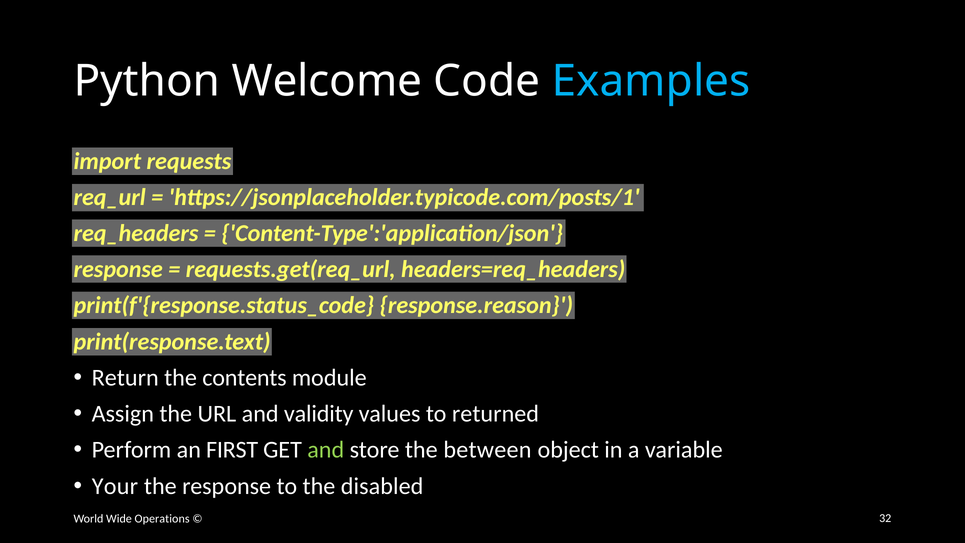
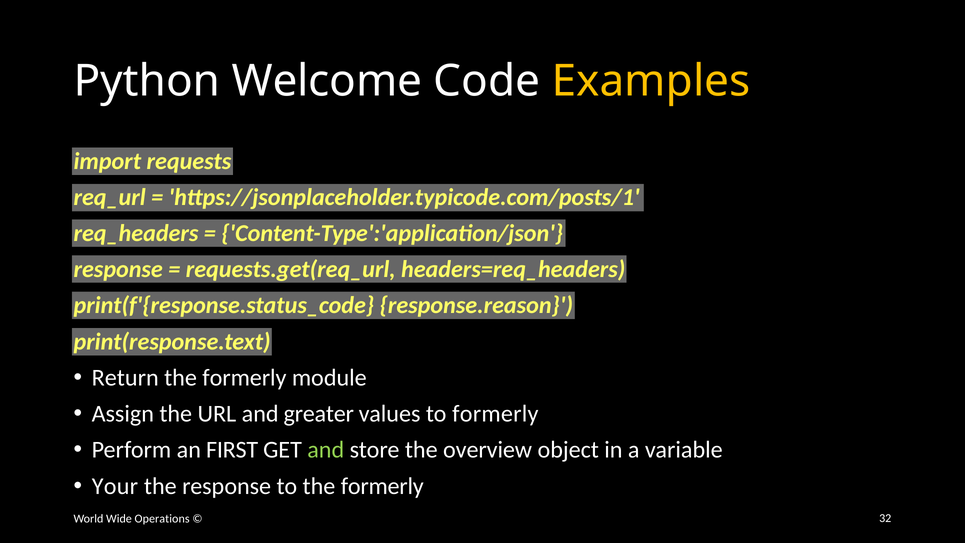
Examples colour: light blue -> yellow
contents at (245, 378): contents -> formerly
validity: validity -> greater
to returned: returned -> formerly
between: between -> overview
to the disabled: disabled -> formerly
